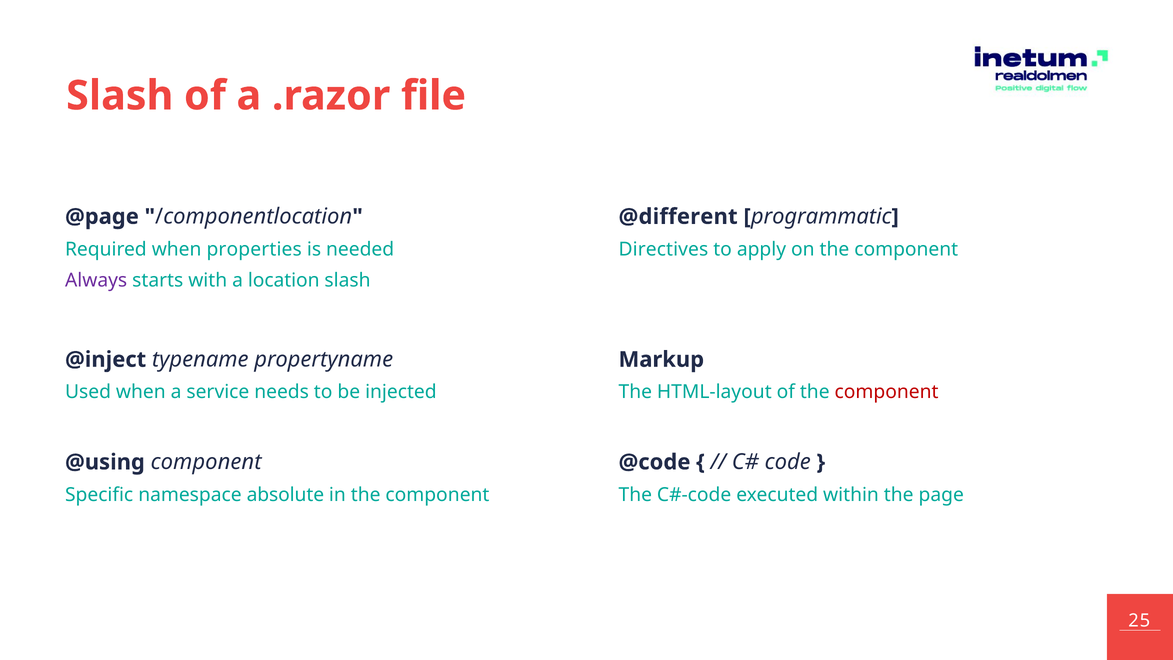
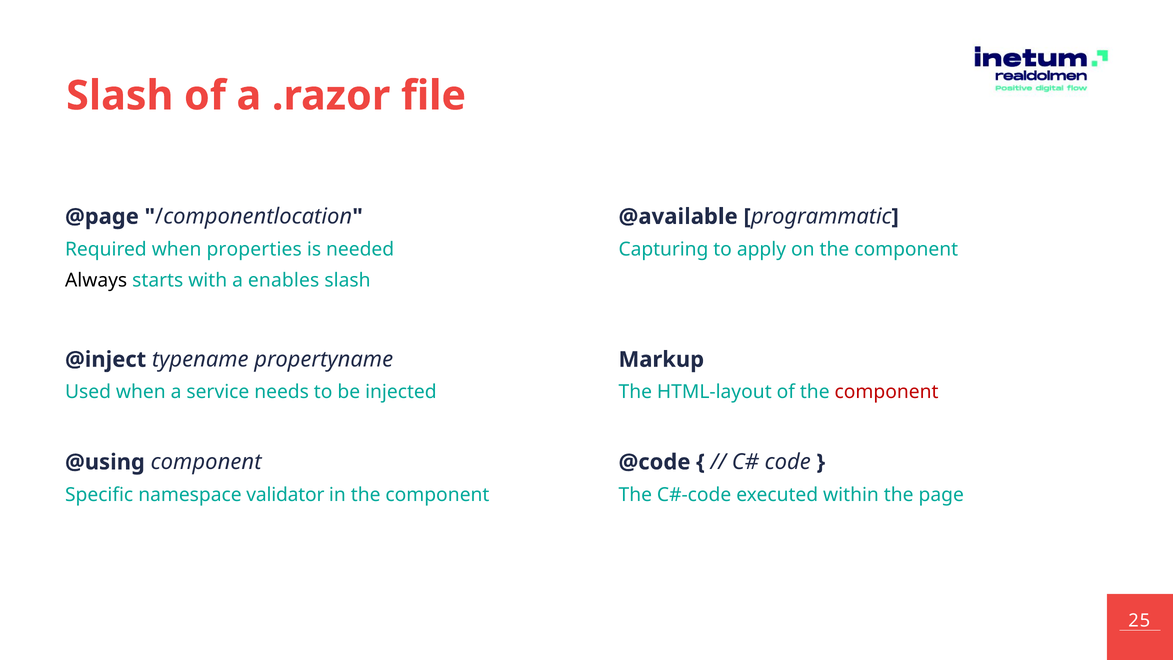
@different: @different -> @available
Directives: Directives -> Capturing
Always colour: purple -> black
location: location -> enables
absolute: absolute -> validator
